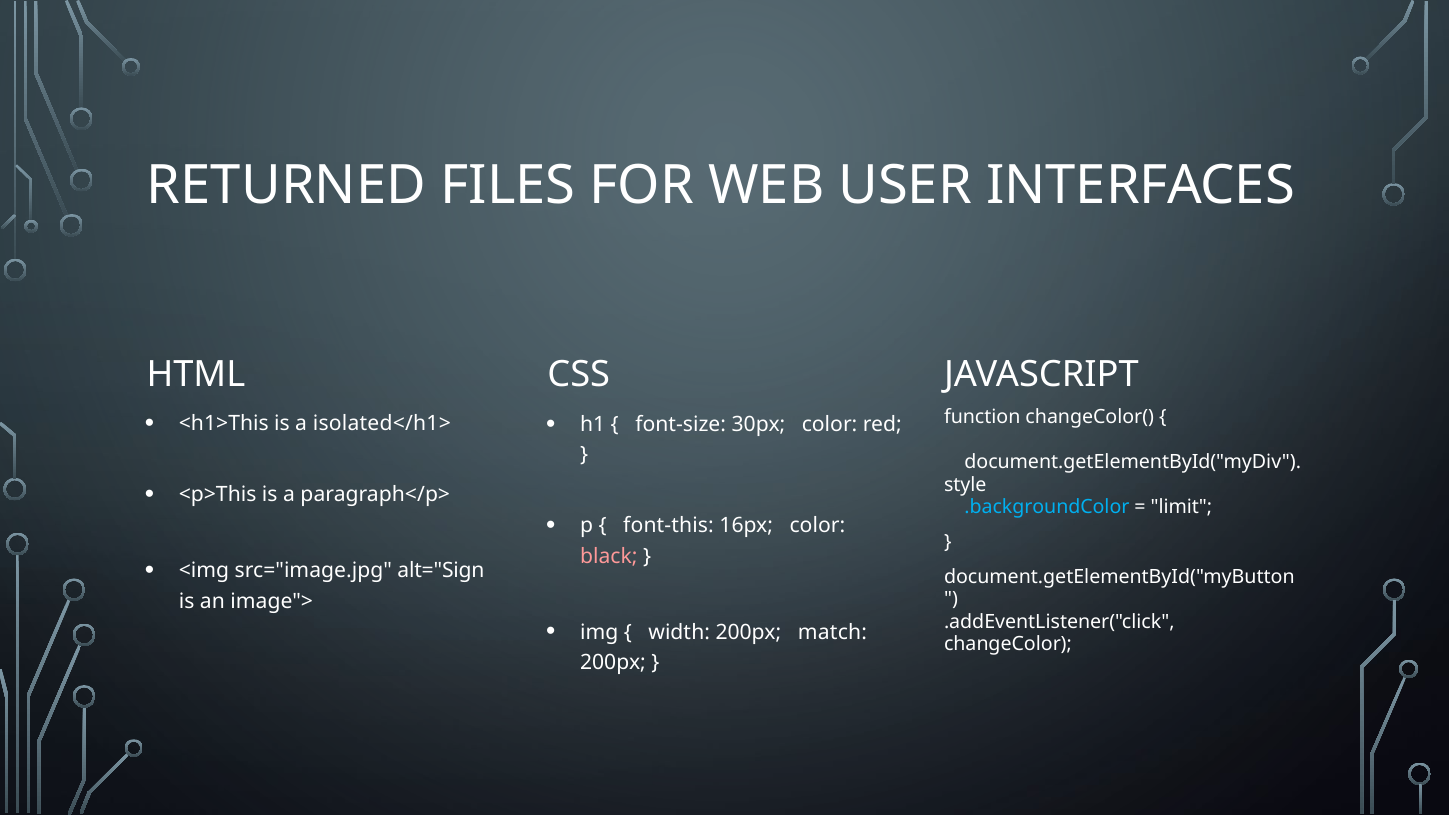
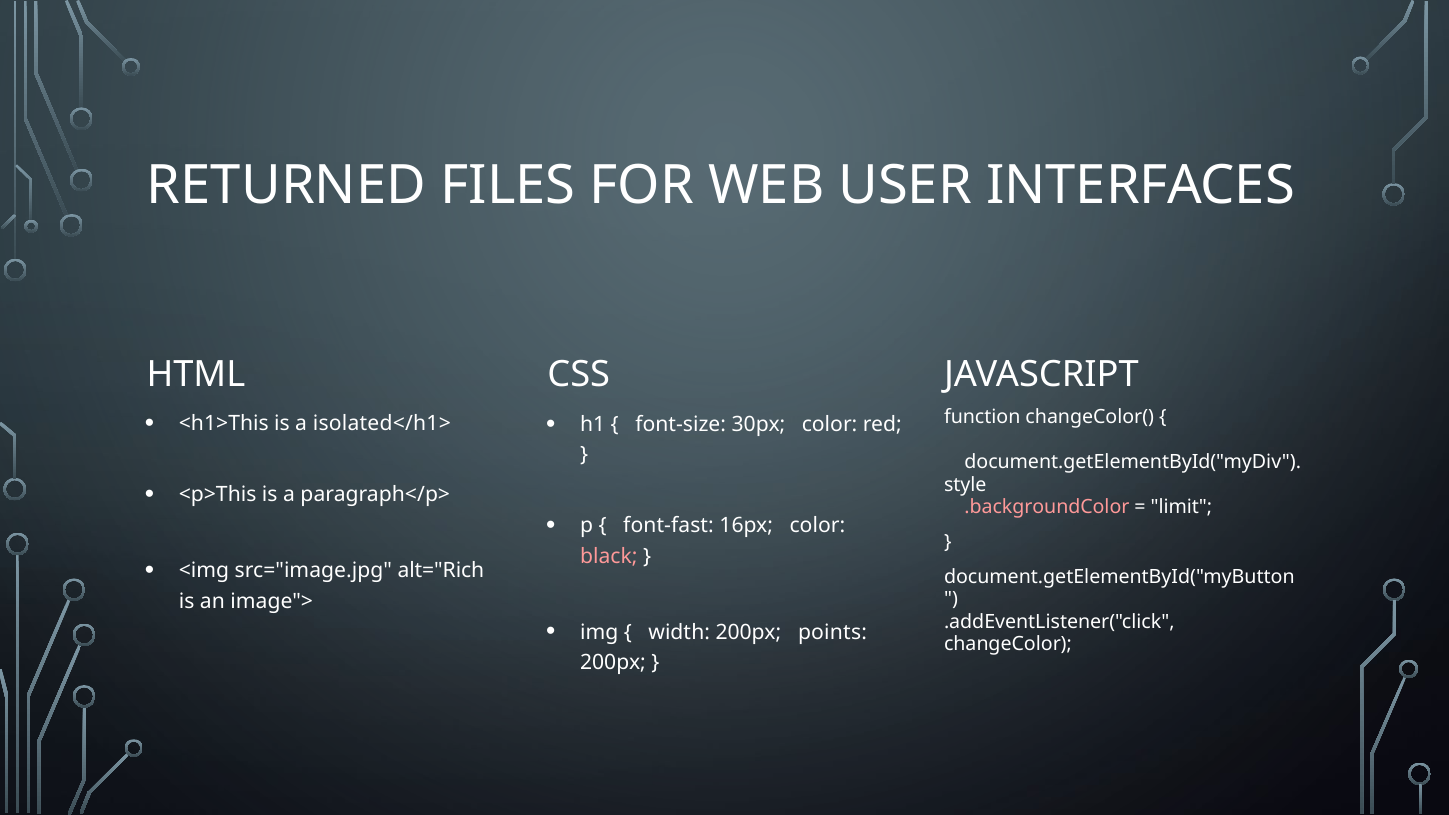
.backgroundColor colour: light blue -> pink
font-this: font-this -> font-fast
alt="Sign: alt="Sign -> alt="Rich
match: match -> points
